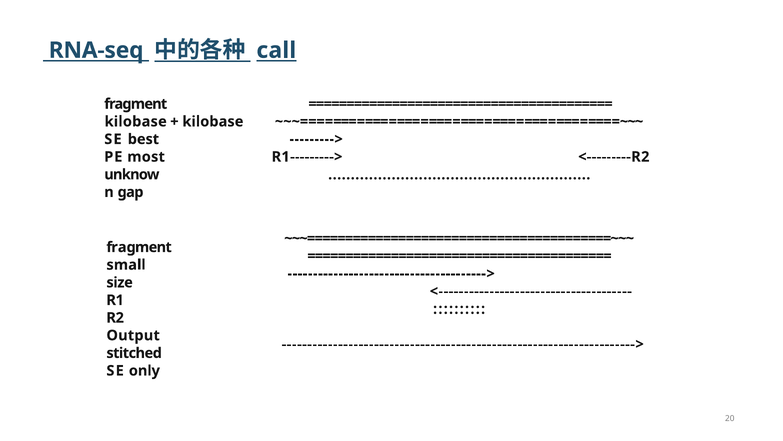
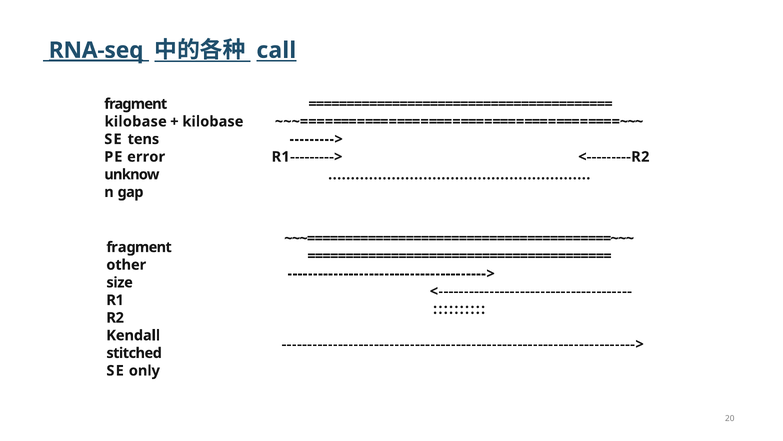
RNA-seq underline: none -> present
best: best -> tens
most: most -> error
small: small -> other
Output: Output -> Kendall
